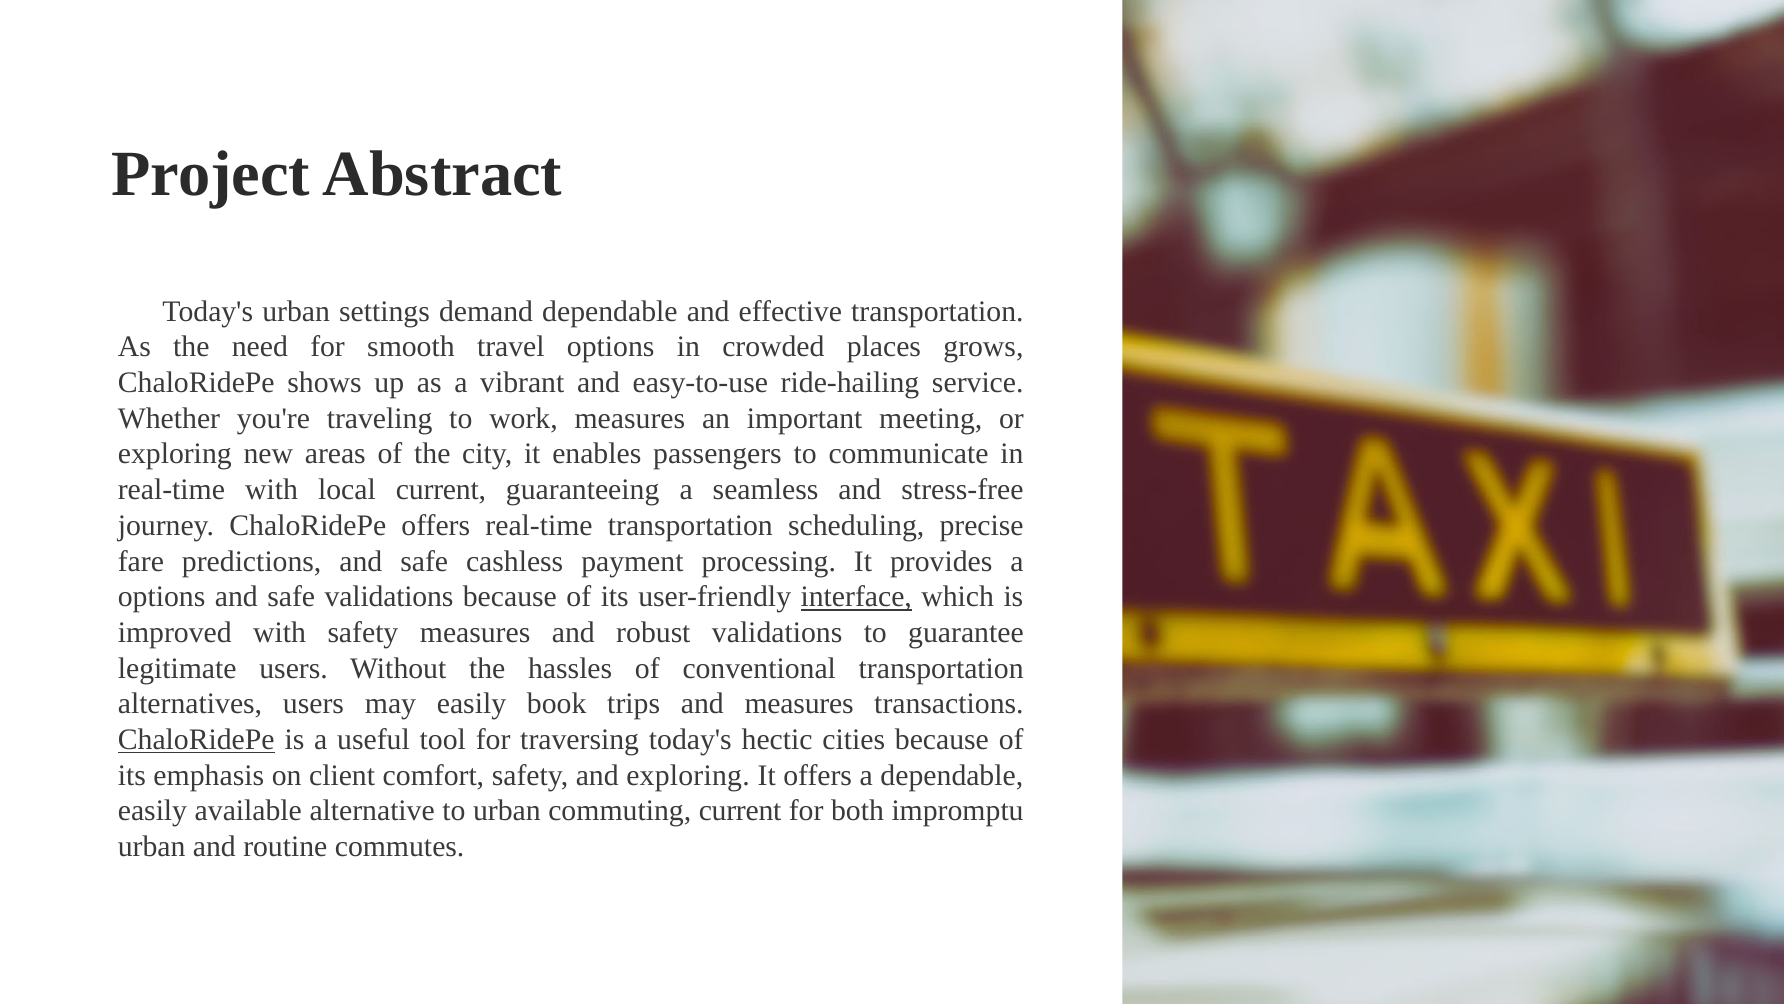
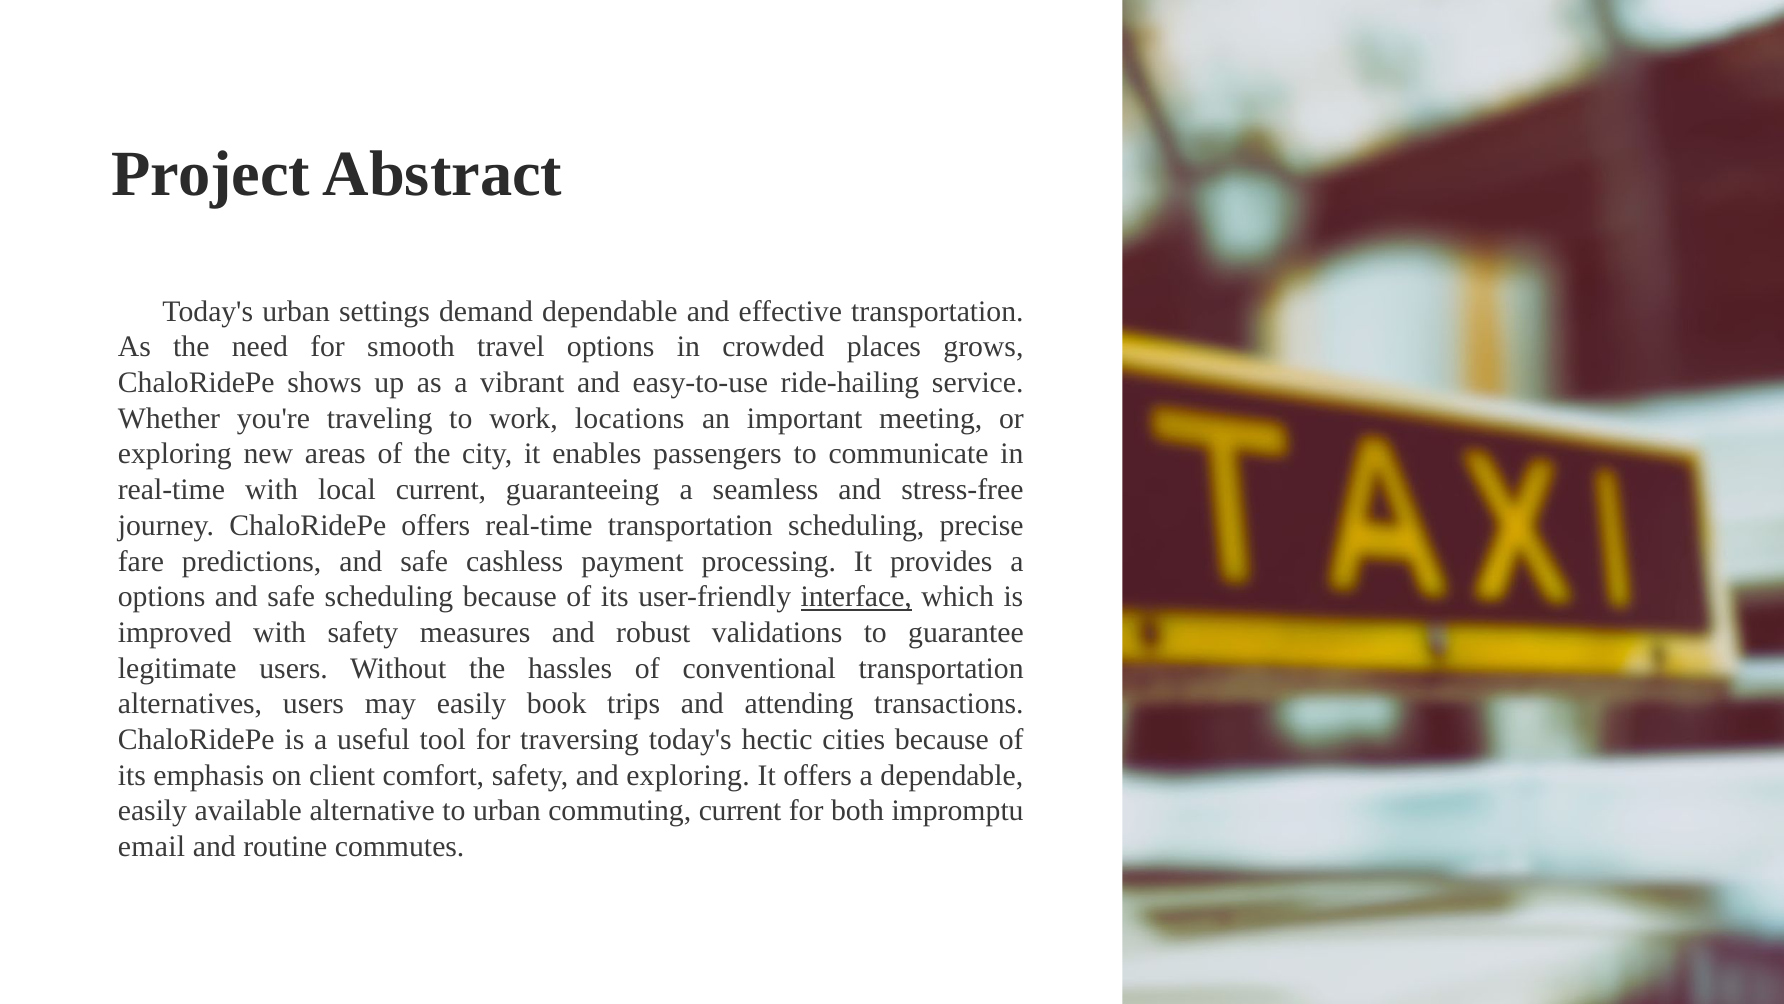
work measures: measures -> locations
safe validations: validations -> scheduling
and measures: measures -> attending
ChaloRidePe at (196, 739) underline: present -> none
urban at (152, 846): urban -> email
